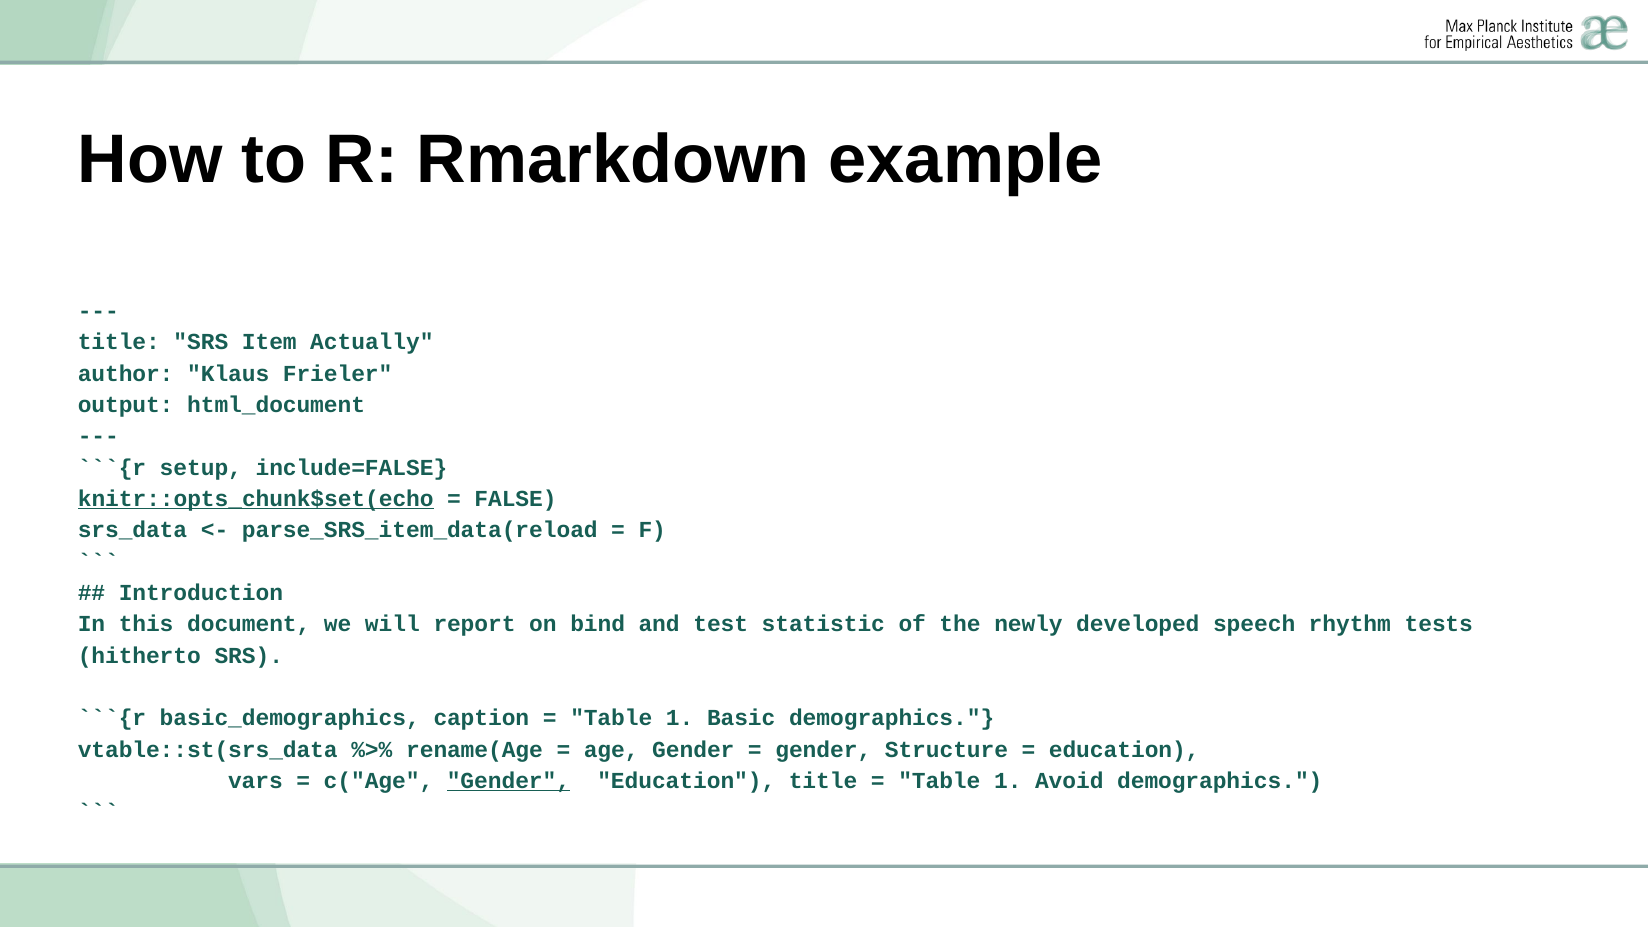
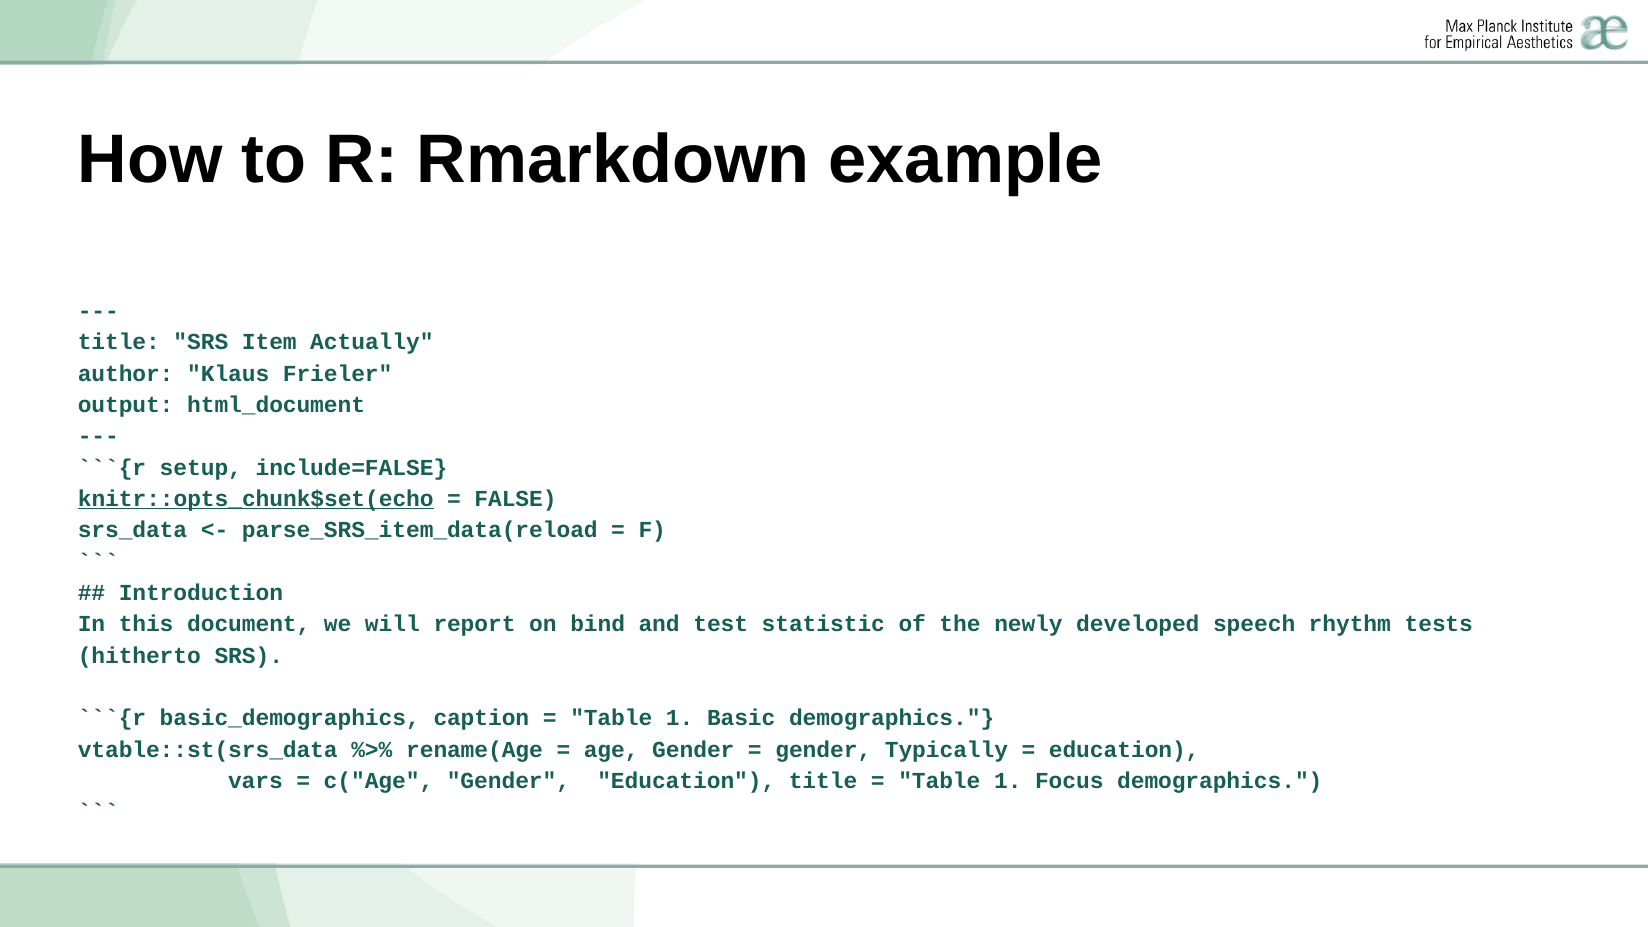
Structure: Structure -> Typically
Gender at (508, 781) underline: present -> none
Avoid: Avoid -> Focus
